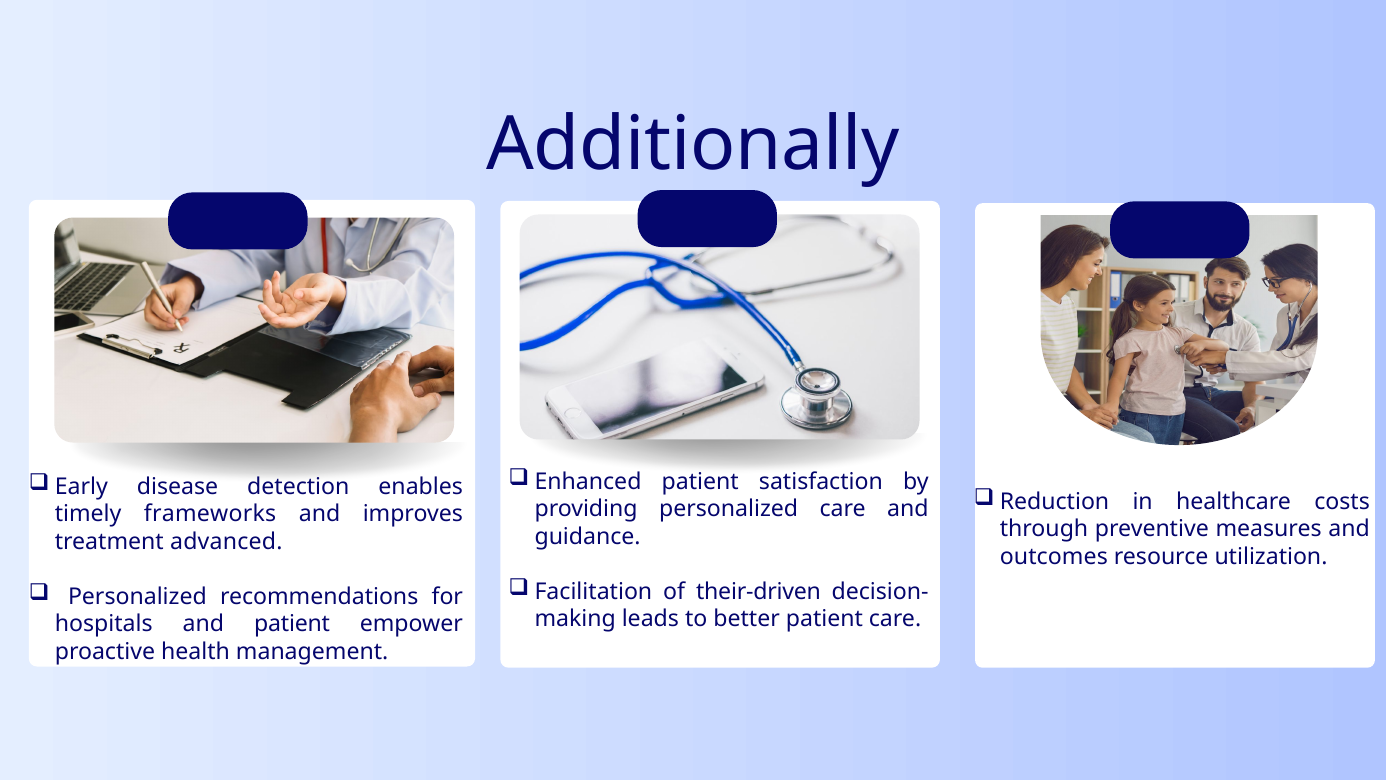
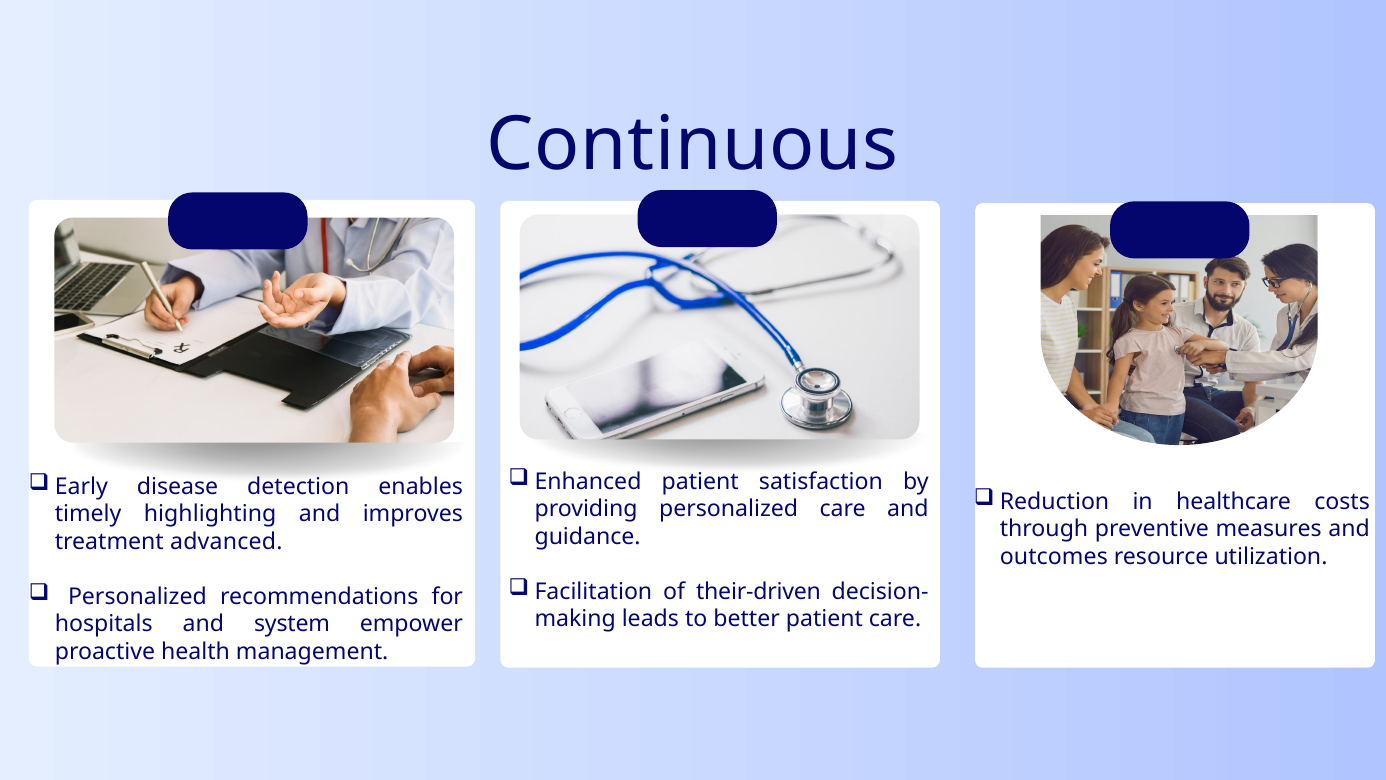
Additionally: Additionally -> Continuous
frameworks: frameworks -> highlighting
and patient: patient -> system
